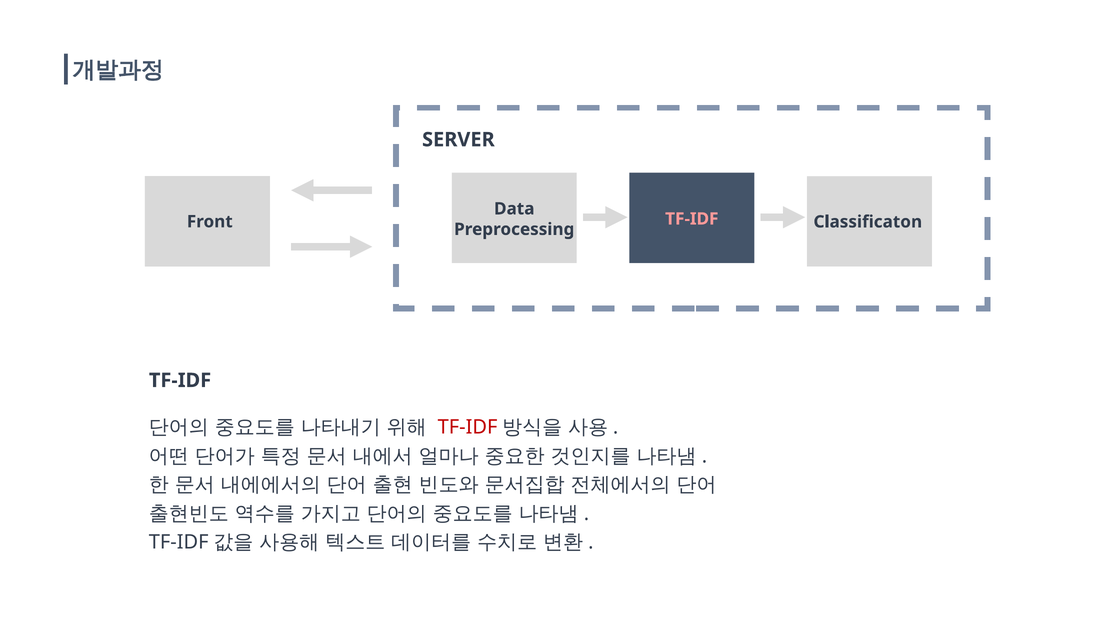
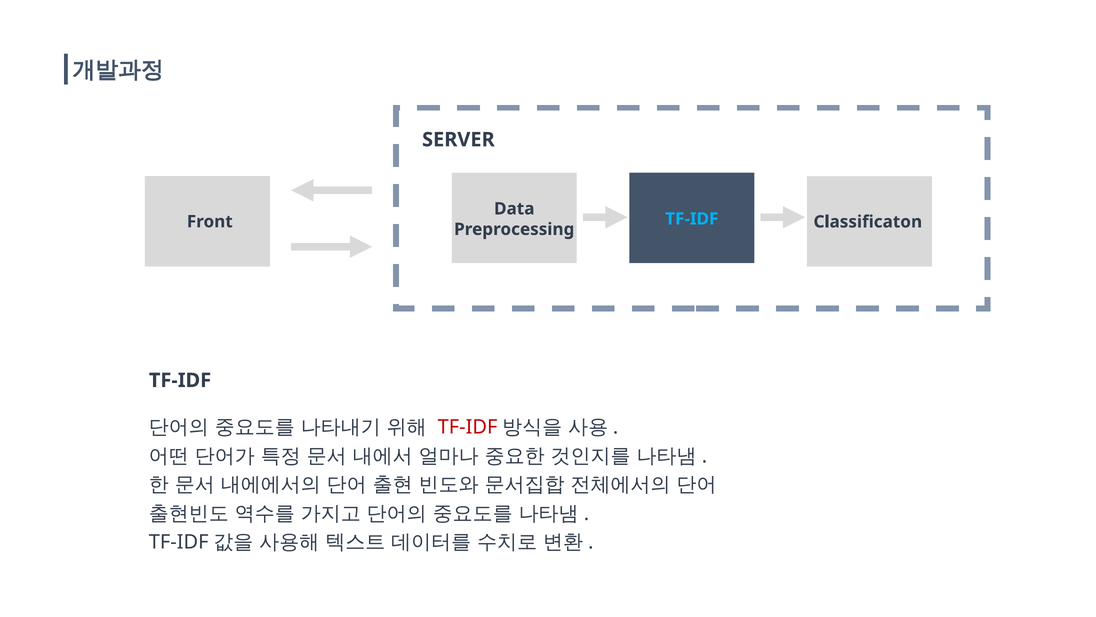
TF-IDF at (692, 219) colour: pink -> light blue
